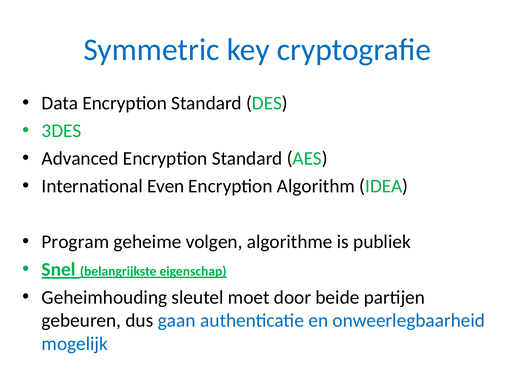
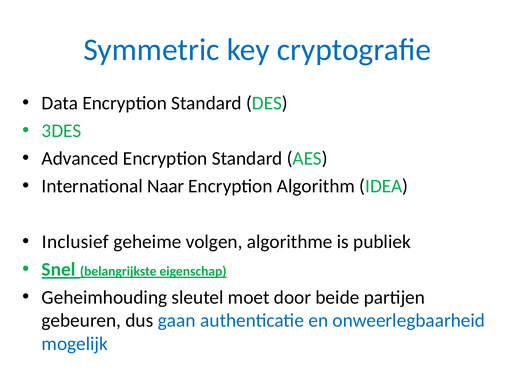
Even: Even -> Naar
Program: Program -> Inclusief
